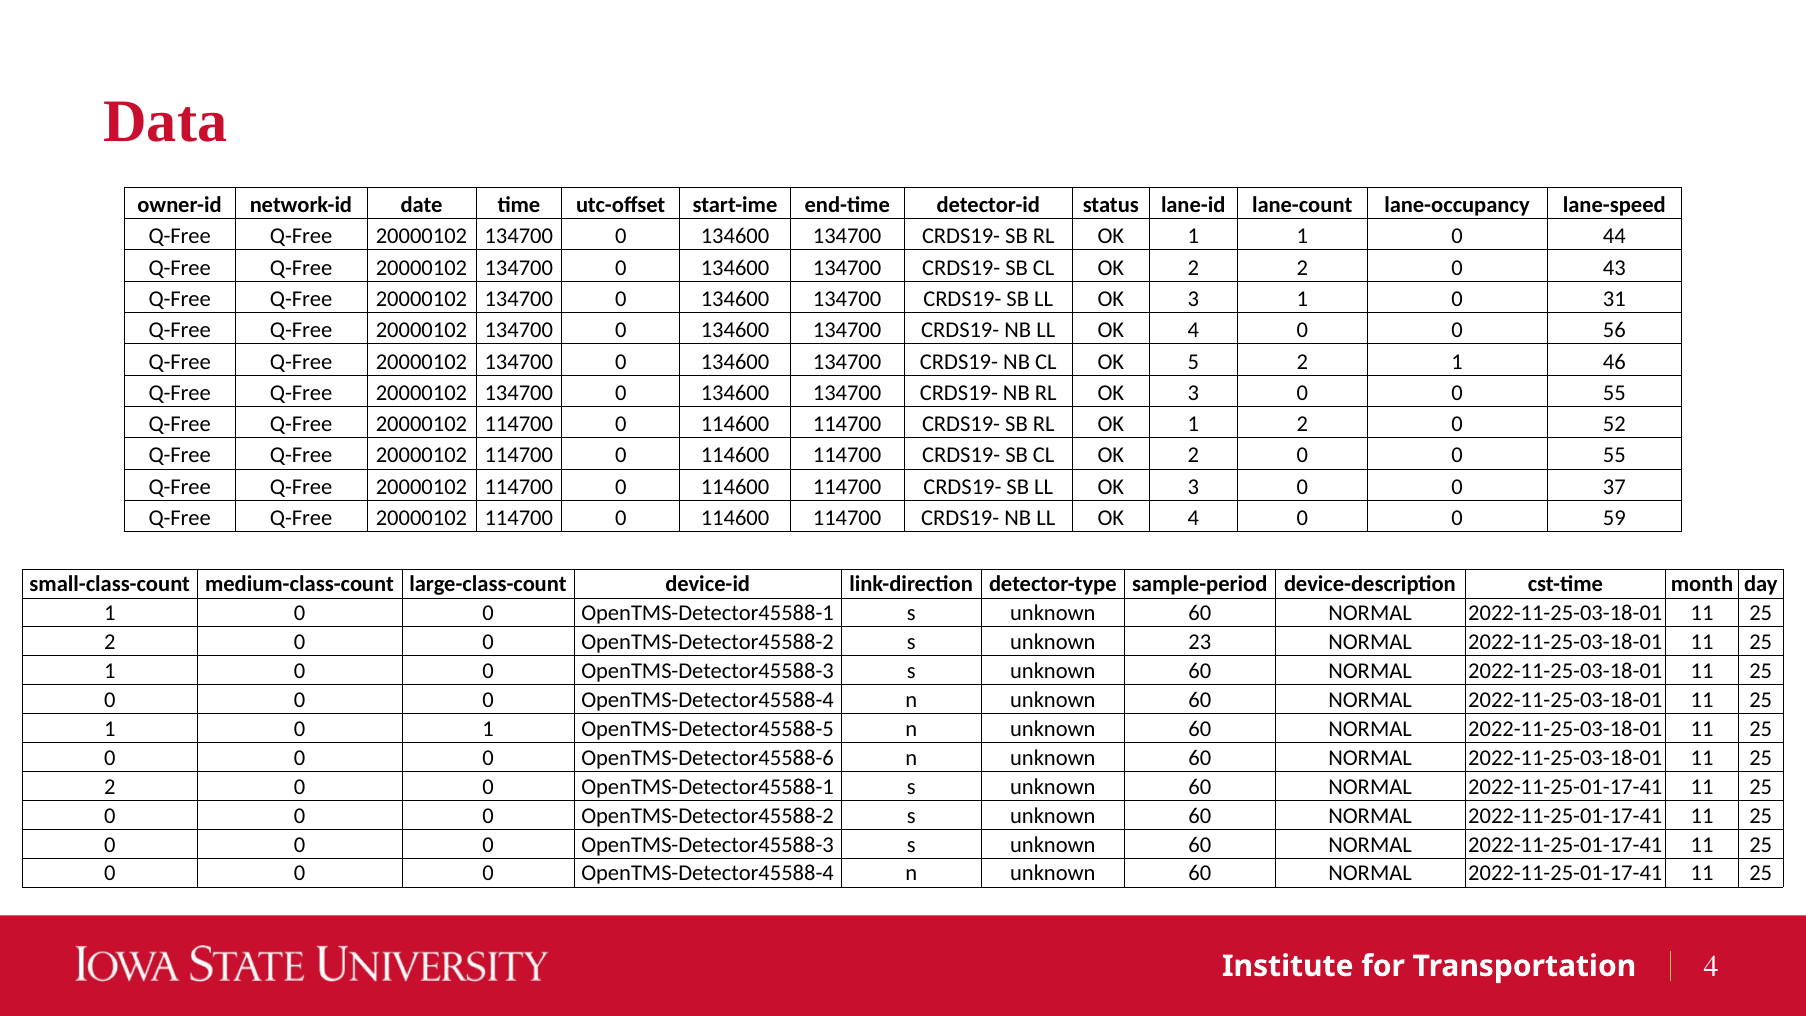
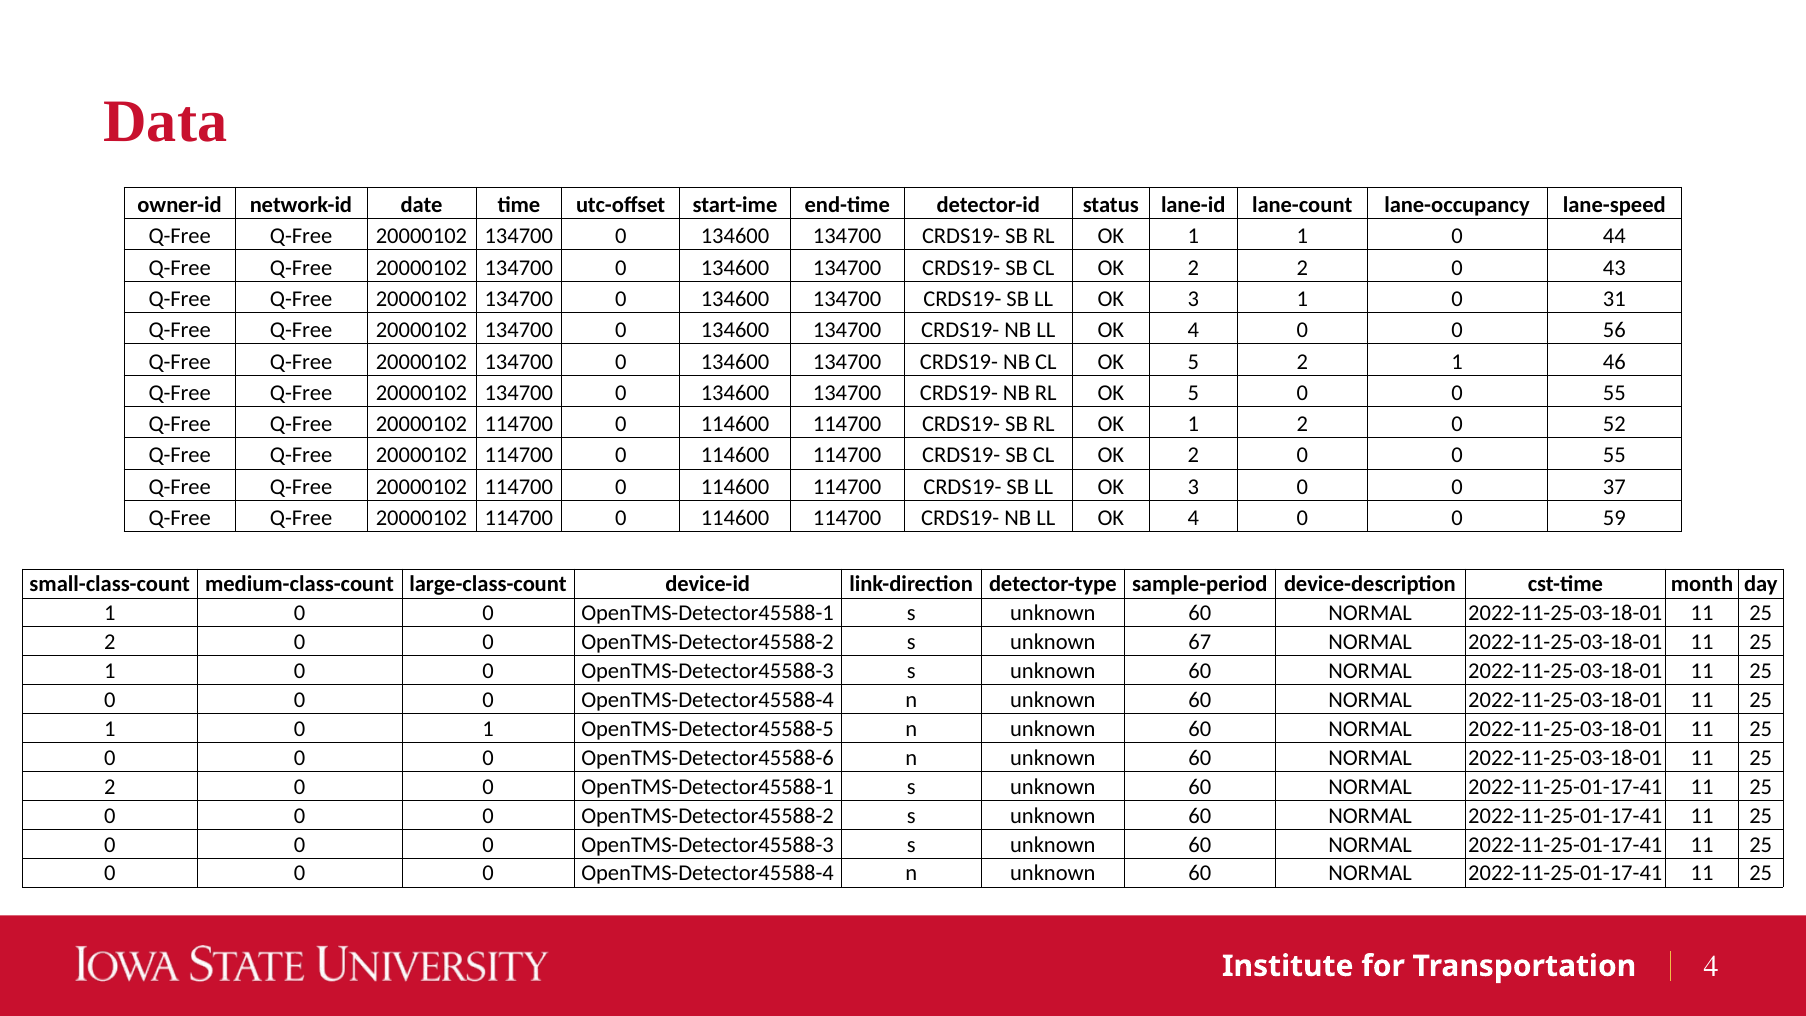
RL OK 3: 3 -> 5
23: 23 -> 67
